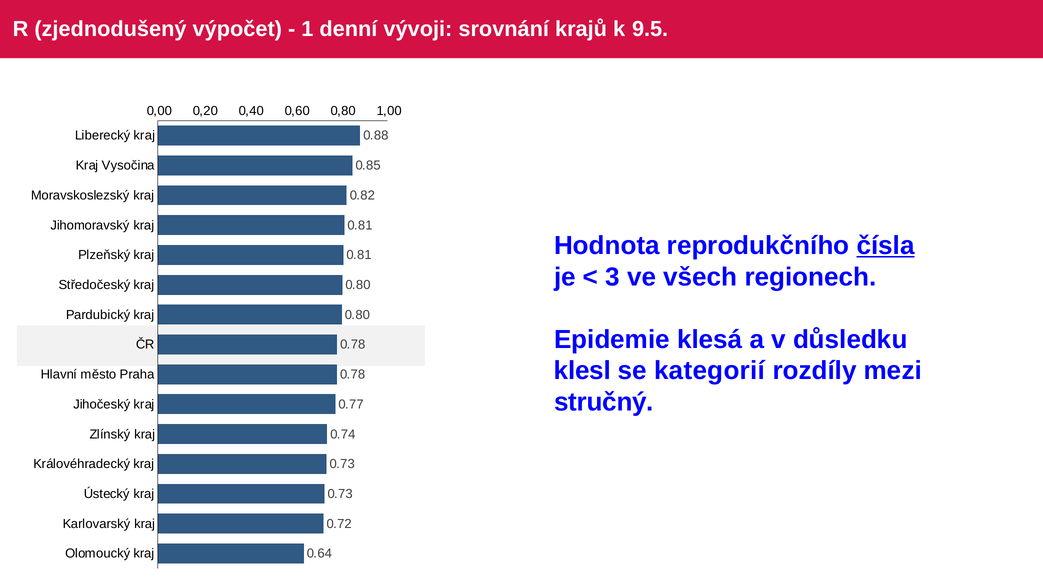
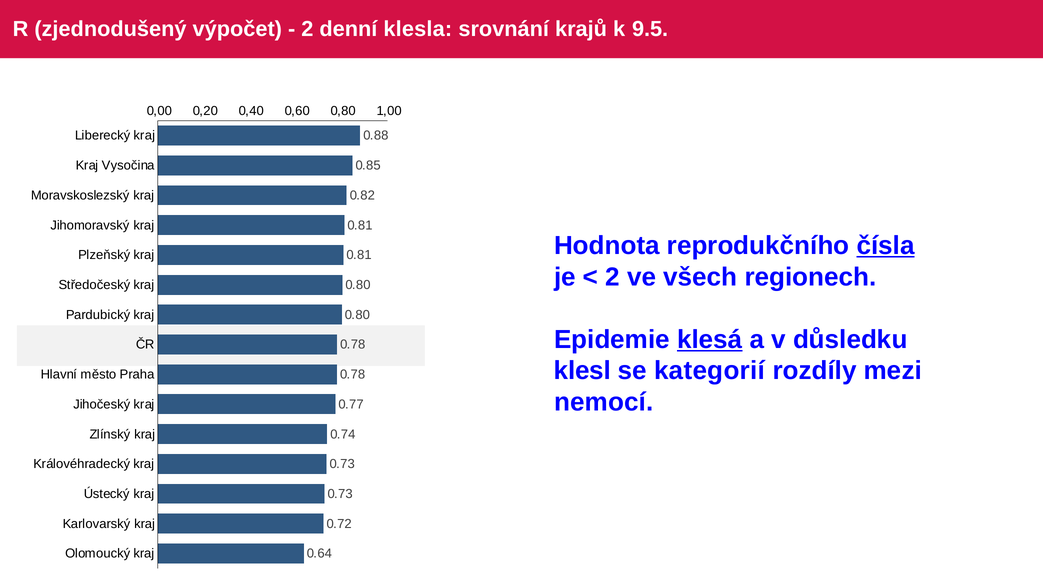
1 at (307, 29): 1 -> 2
vývoji: vývoji -> klesla
3 at (613, 277): 3 -> 2
klesá underline: none -> present
stručný: stručný -> nemocí
